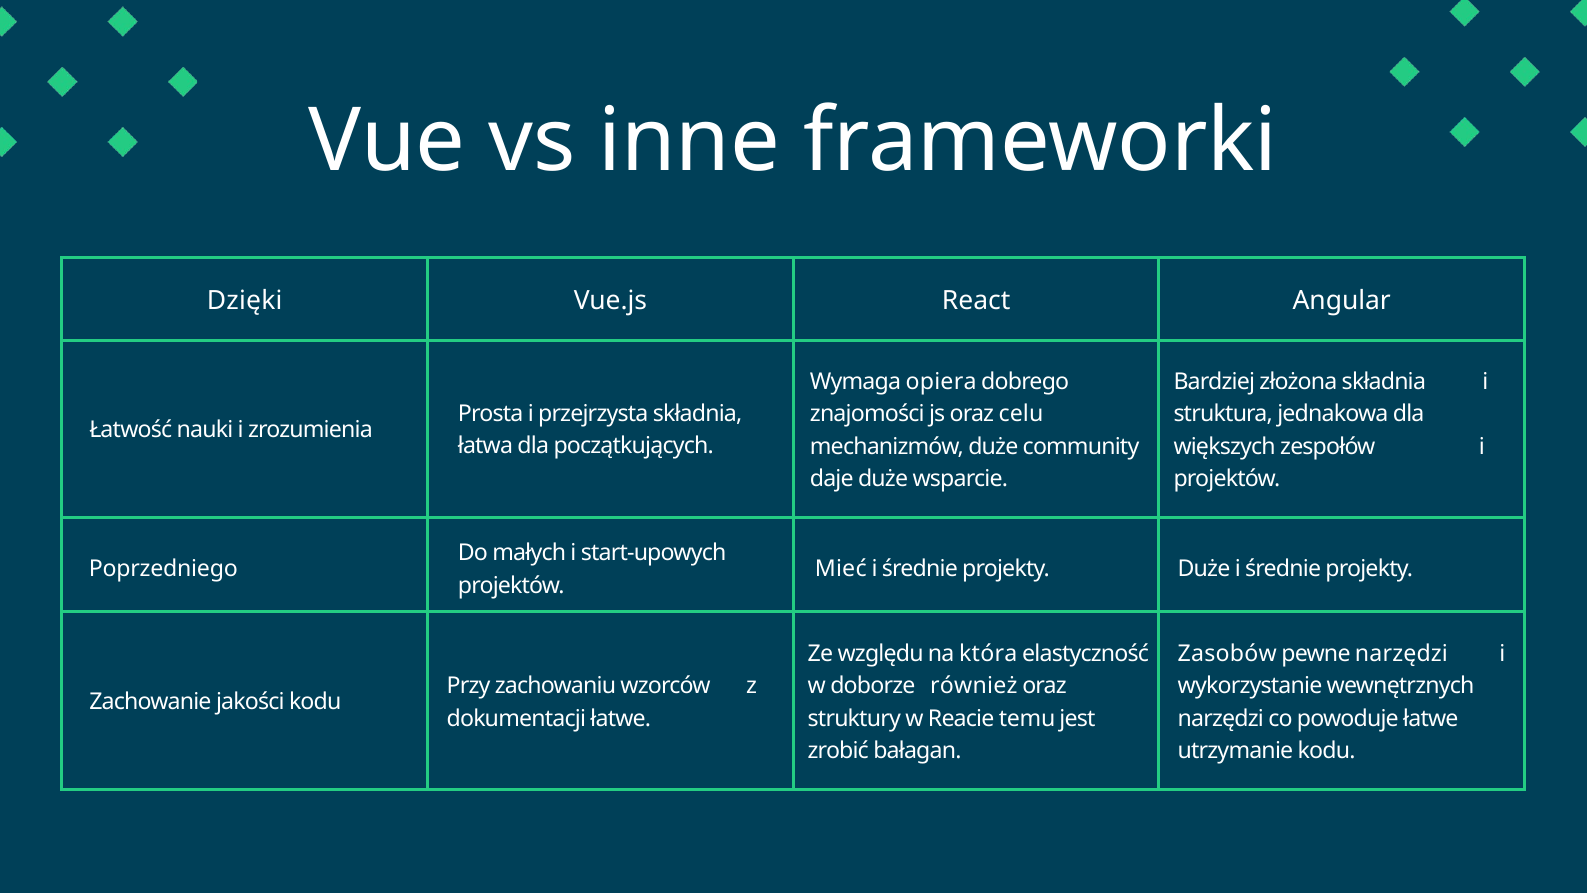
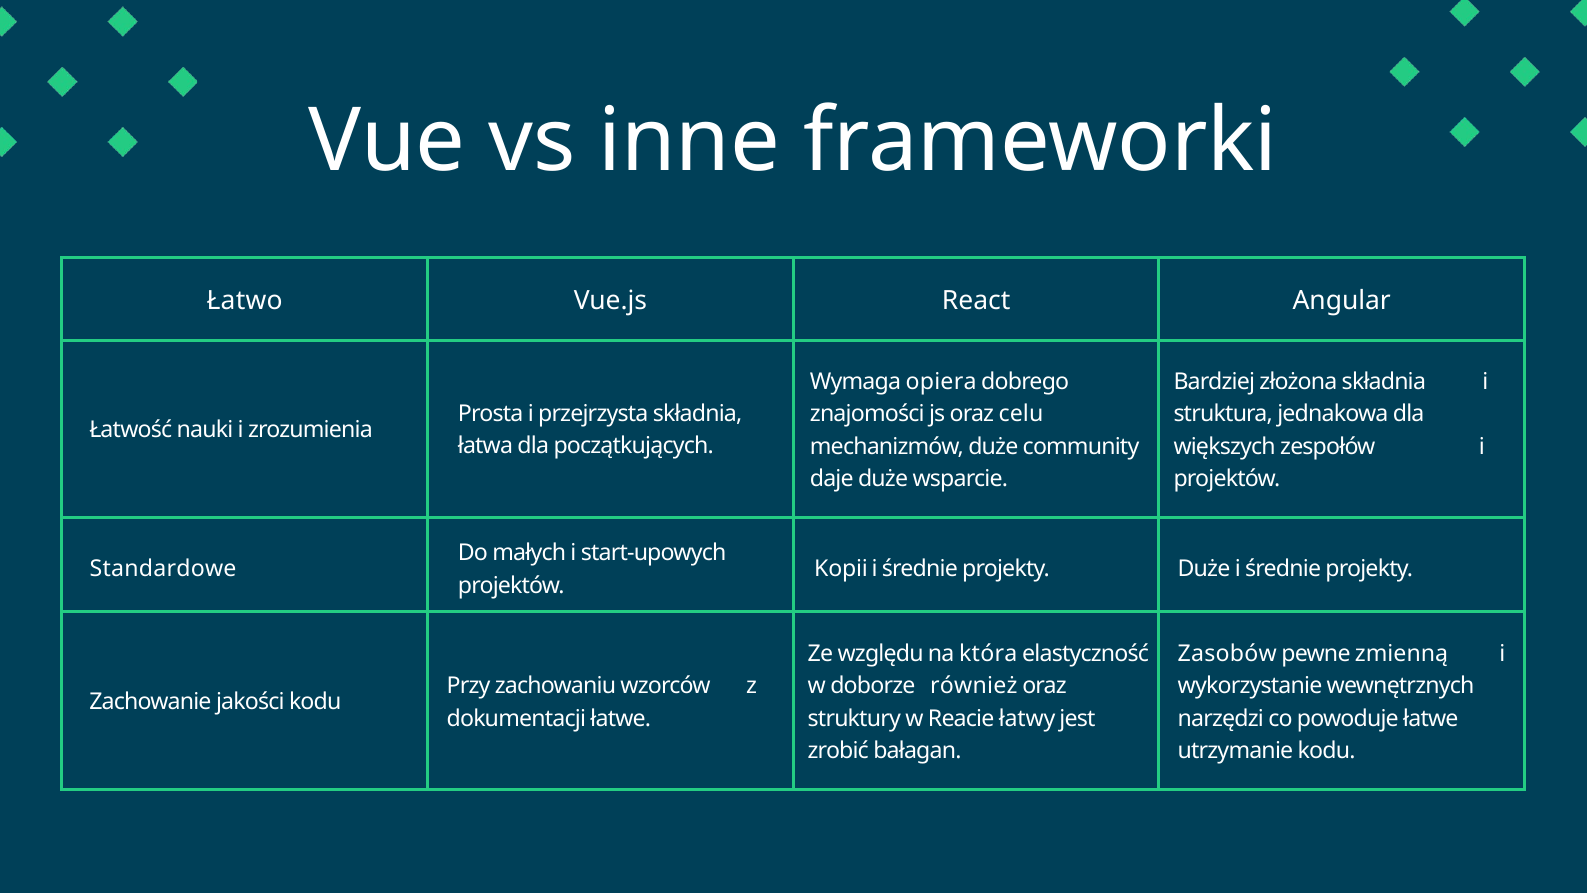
Dzięki: Dzięki -> Łatwo
Poprzedniego: Poprzedniego -> Standardowe
Mieć: Mieć -> Kopii
pewne narzędzi: narzędzi -> zmienną
temu: temu -> łatwy
